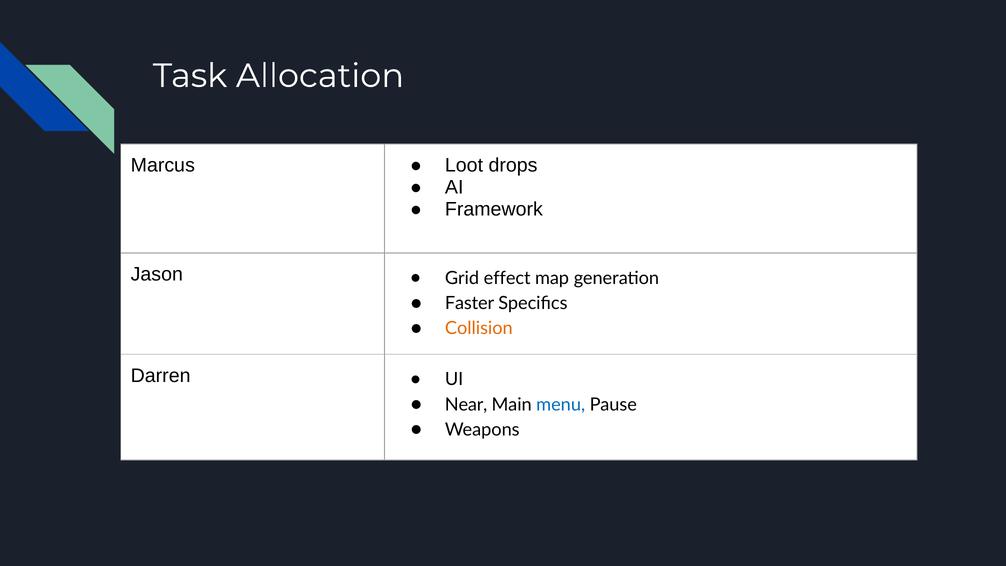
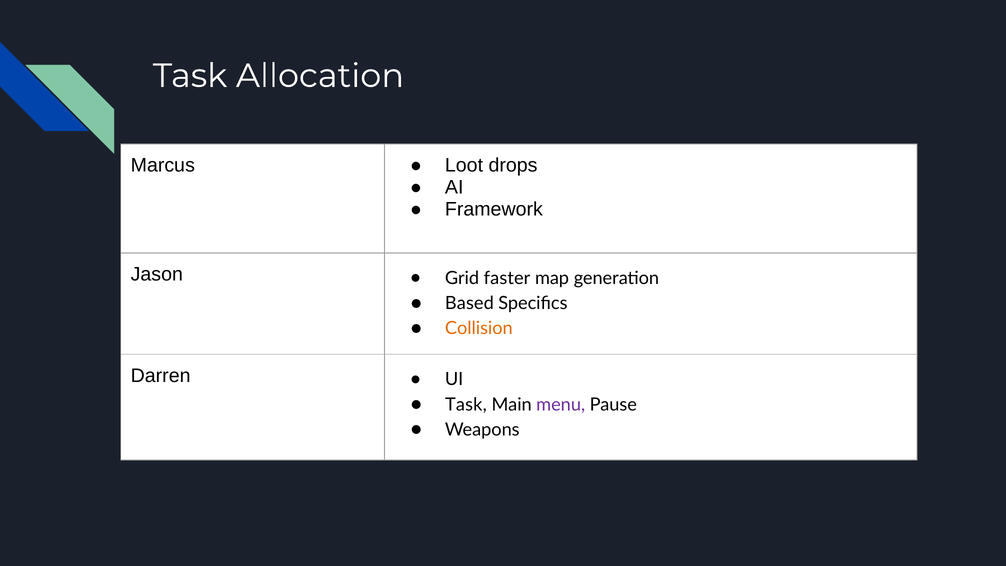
effect: effect -> faster
Faster: Faster -> Based
Near at (466, 404): Near -> Task
menu colour: blue -> purple
